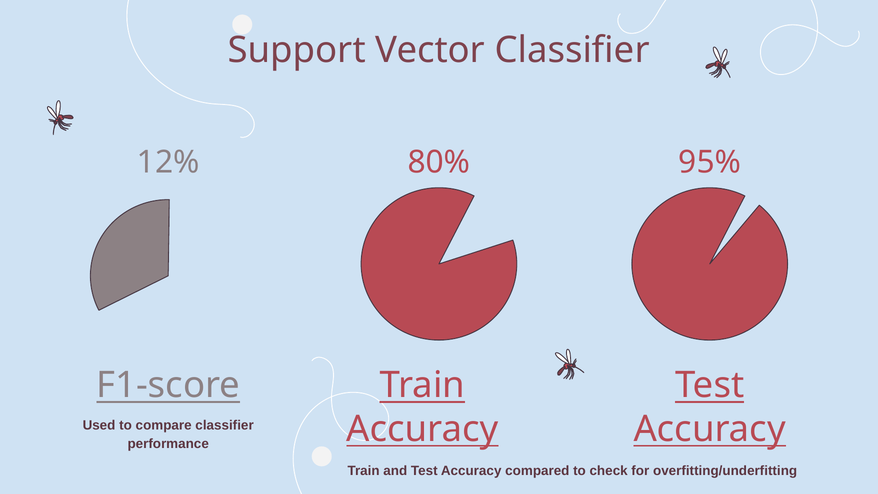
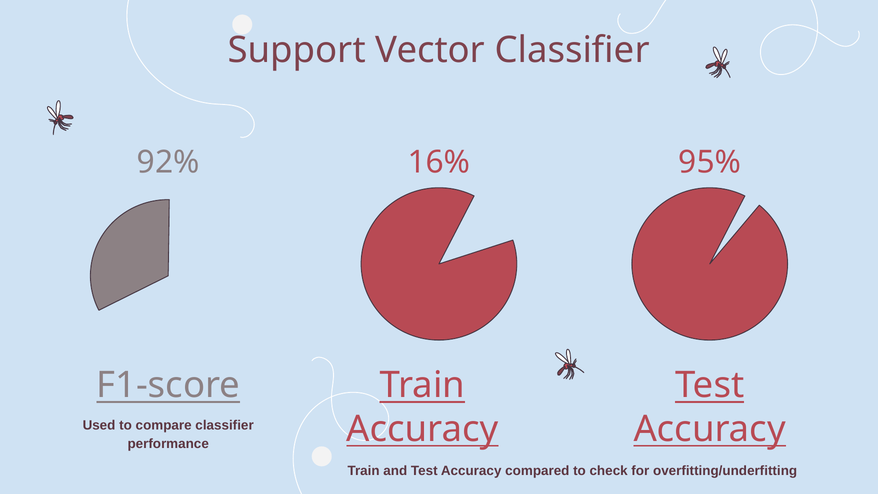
12%: 12% -> 92%
80%: 80% -> 16%
